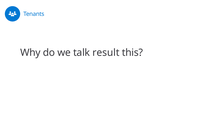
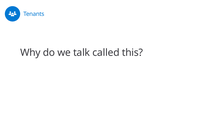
result: result -> called
